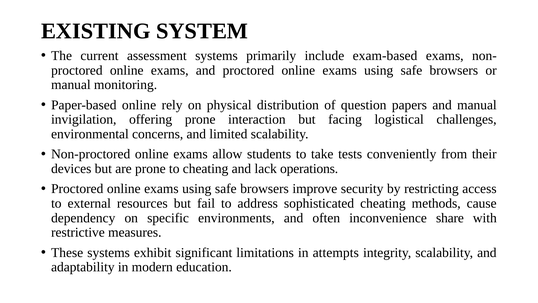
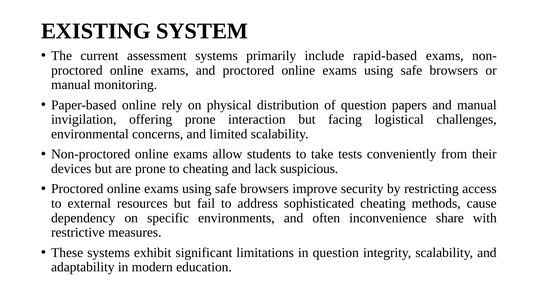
exam-based: exam-based -> rapid-based
operations: operations -> suspicious
in attempts: attempts -> question
